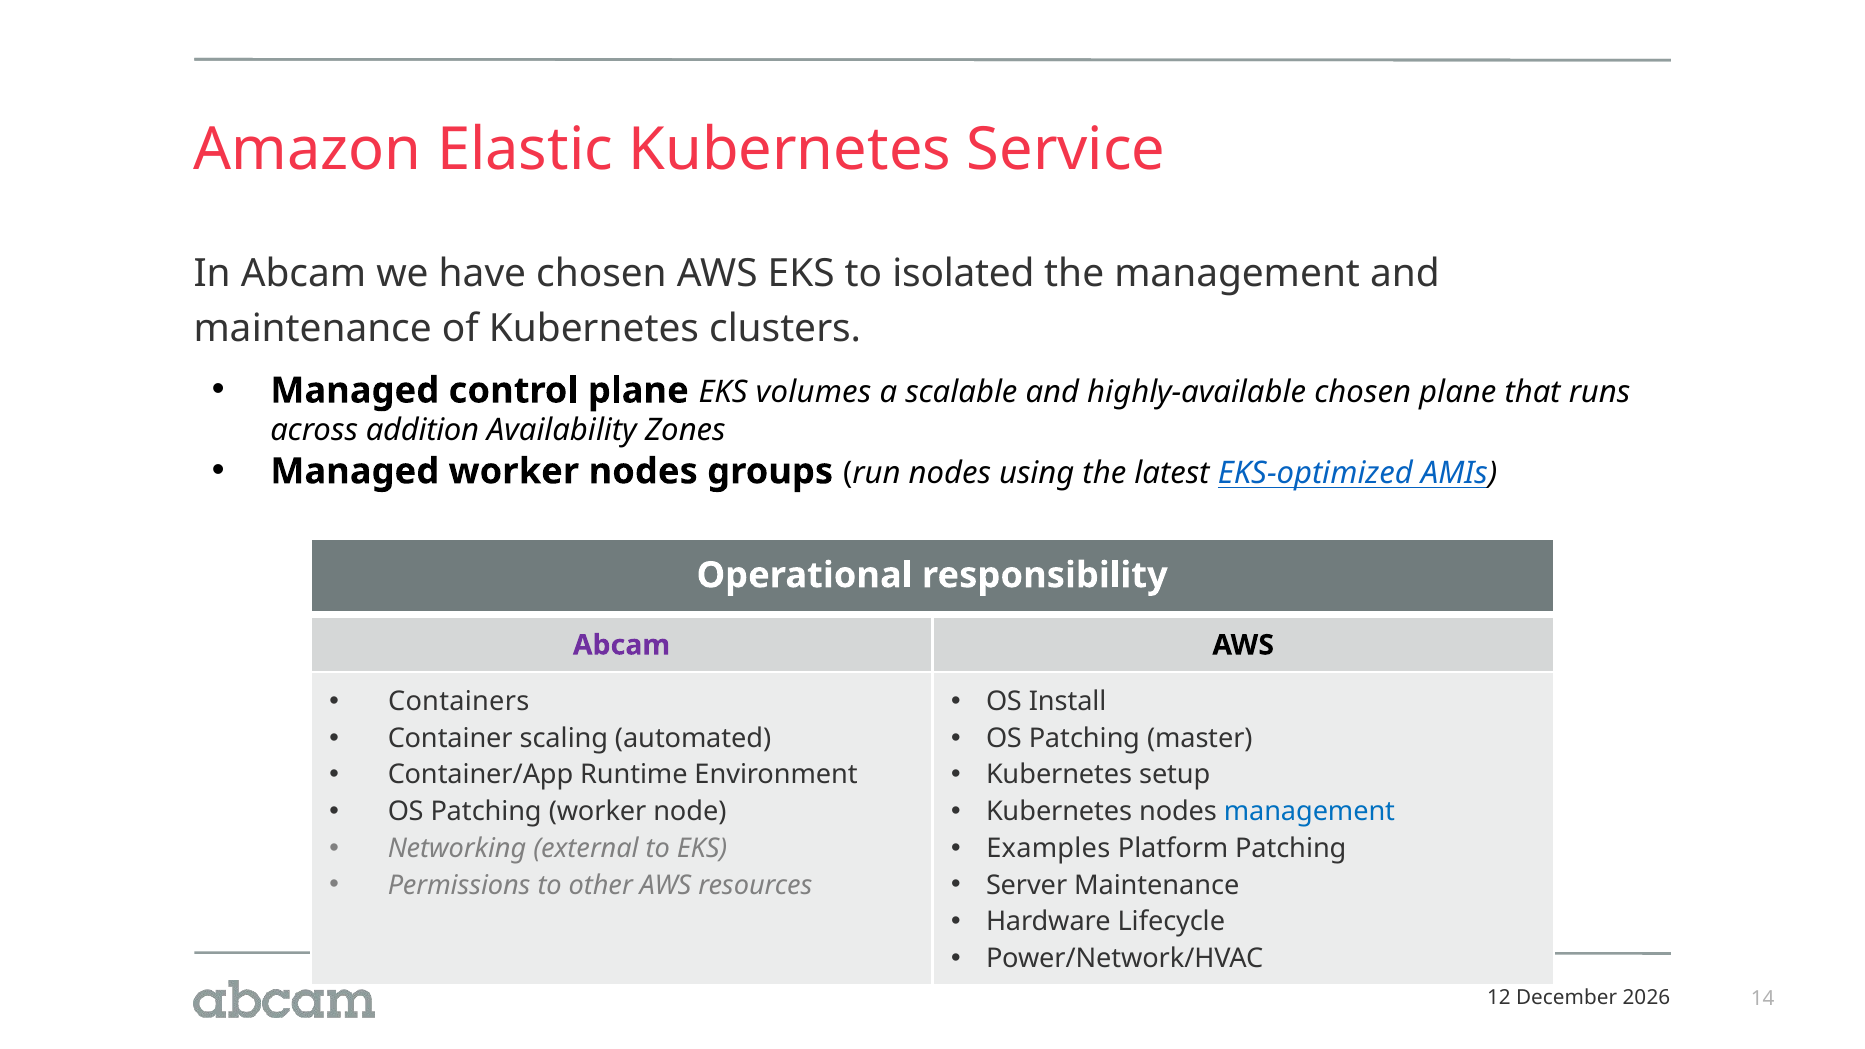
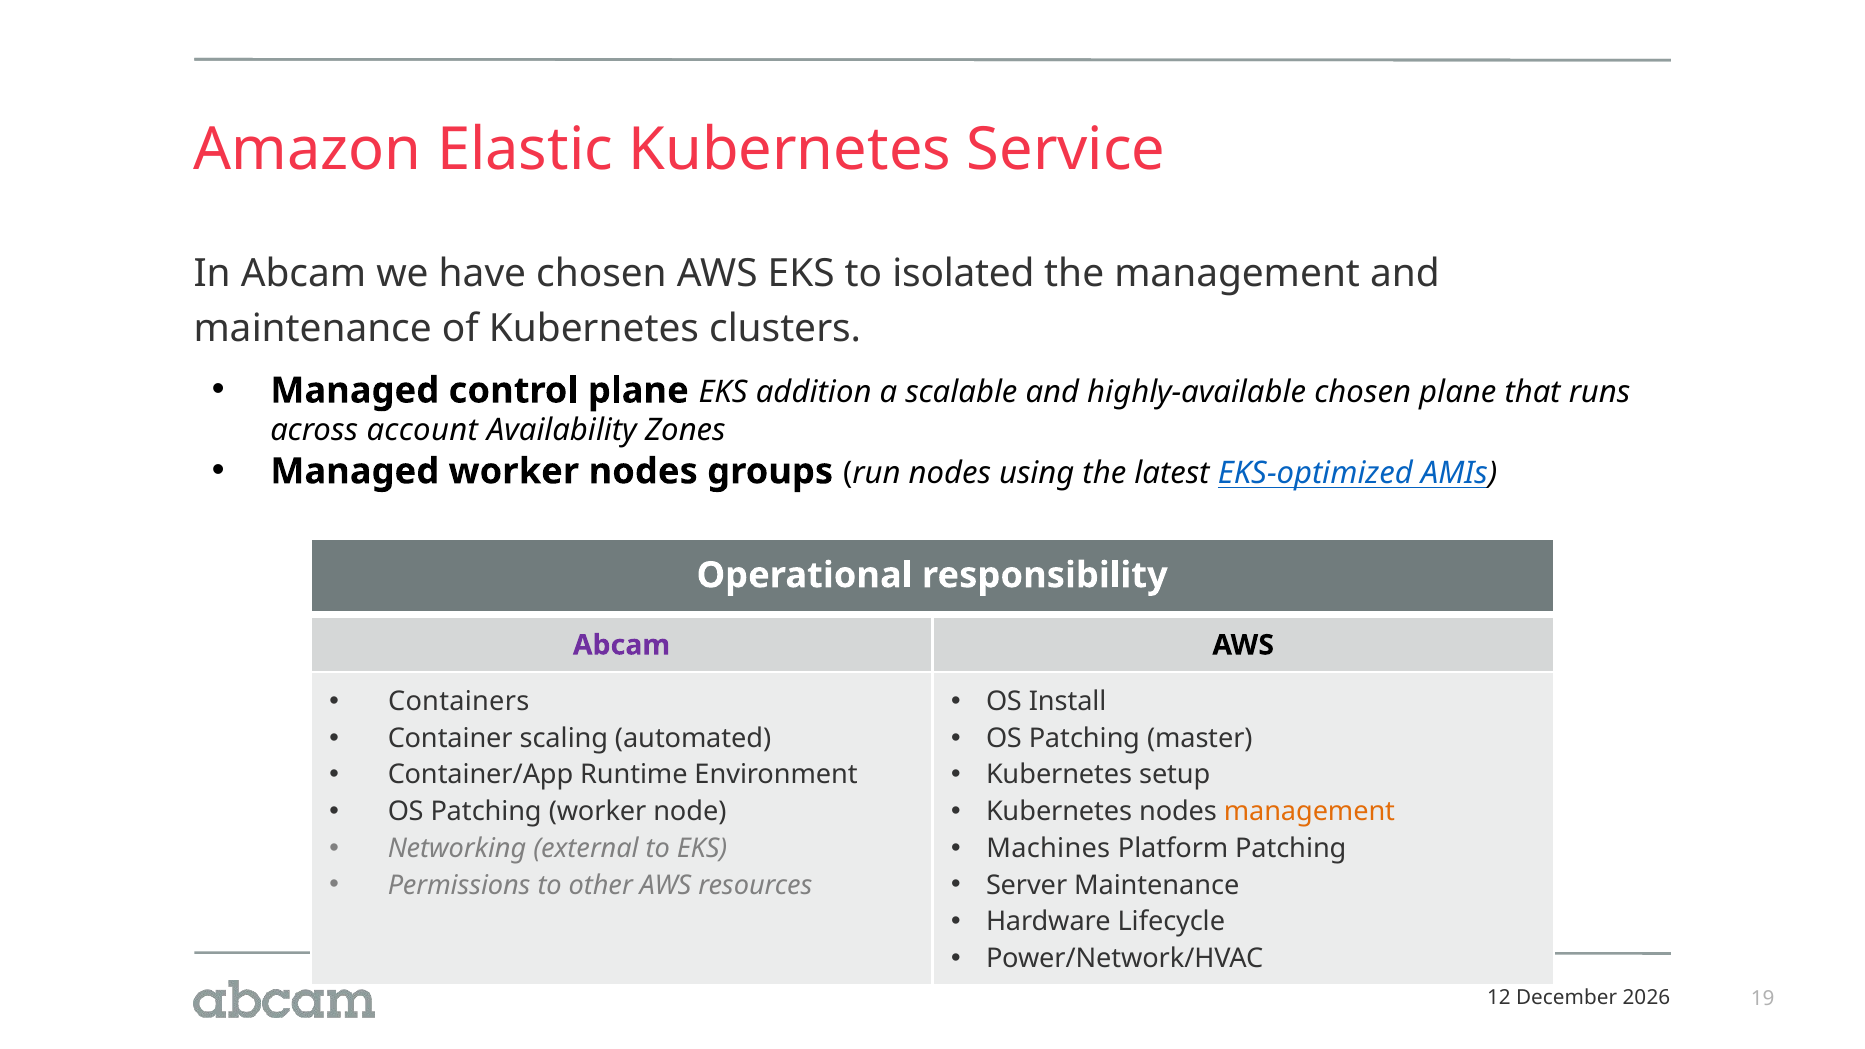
volumes: volumes -> addition
addition: addition -> account
management at (1309, 812) colour: blue -> orange
Examples: Examples -> Machines
14: 14 -> 19
